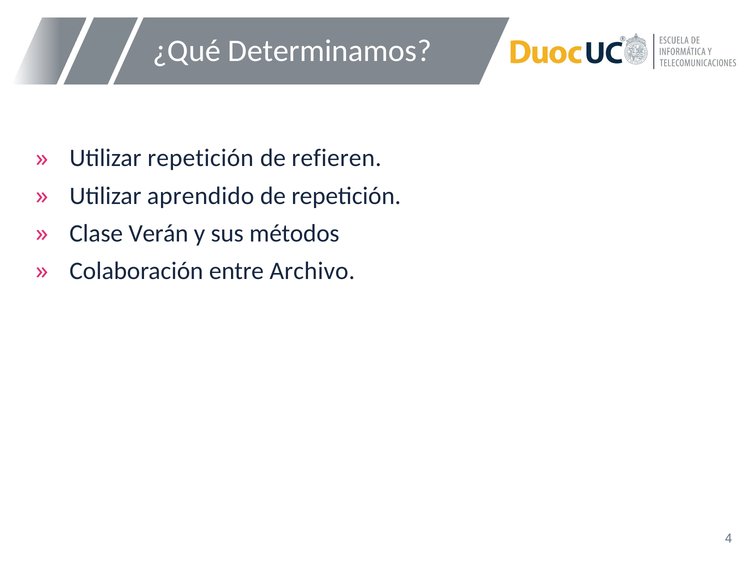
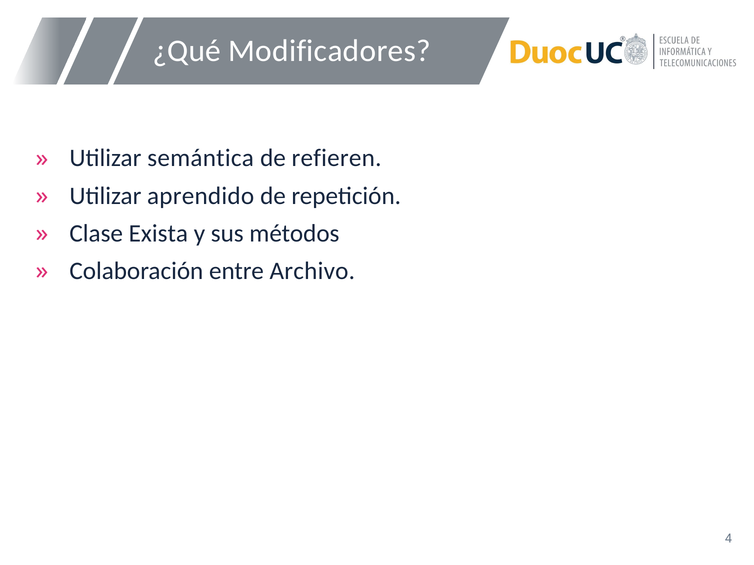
Determinamos: Determinamos -> Modificadores
Utilizar repetición: repetición -> semántica
Verán: Verán -> Exista
